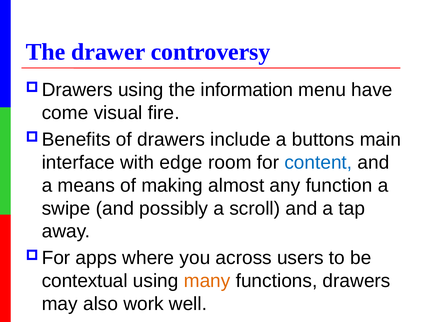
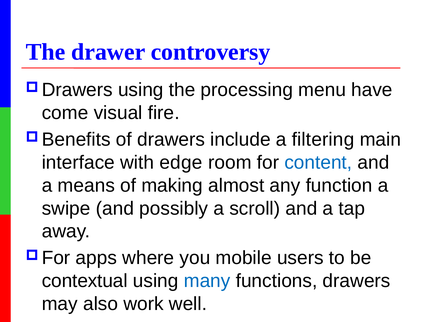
information: information -> processing
buttons: buttons -> filtering
across: across -> mobile
many colour: orange -> blue
